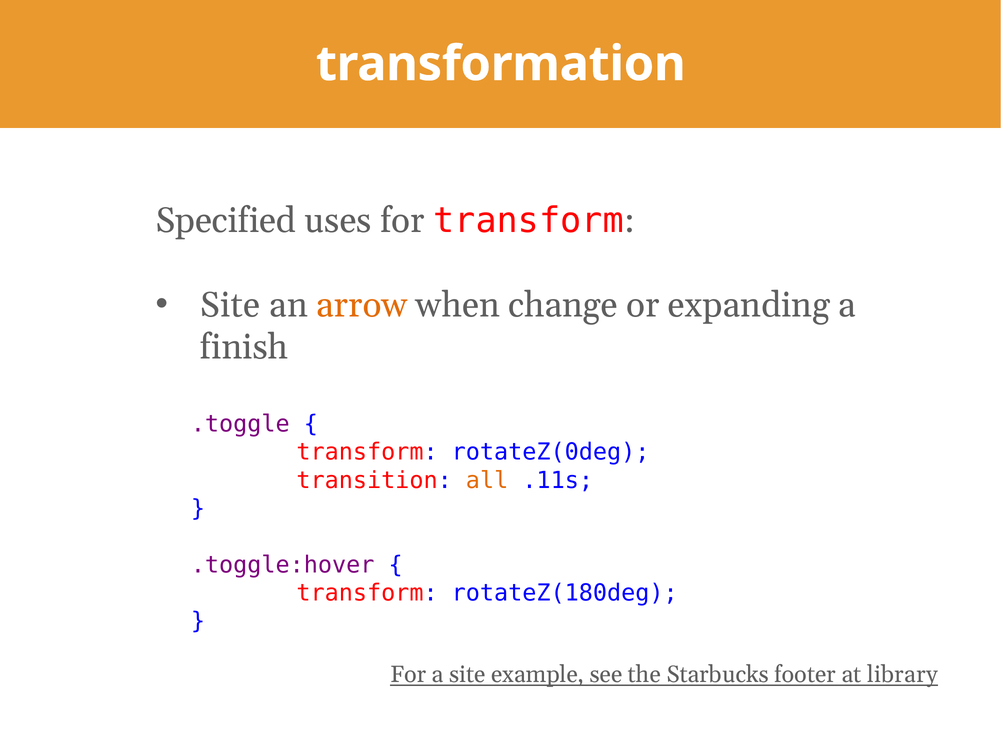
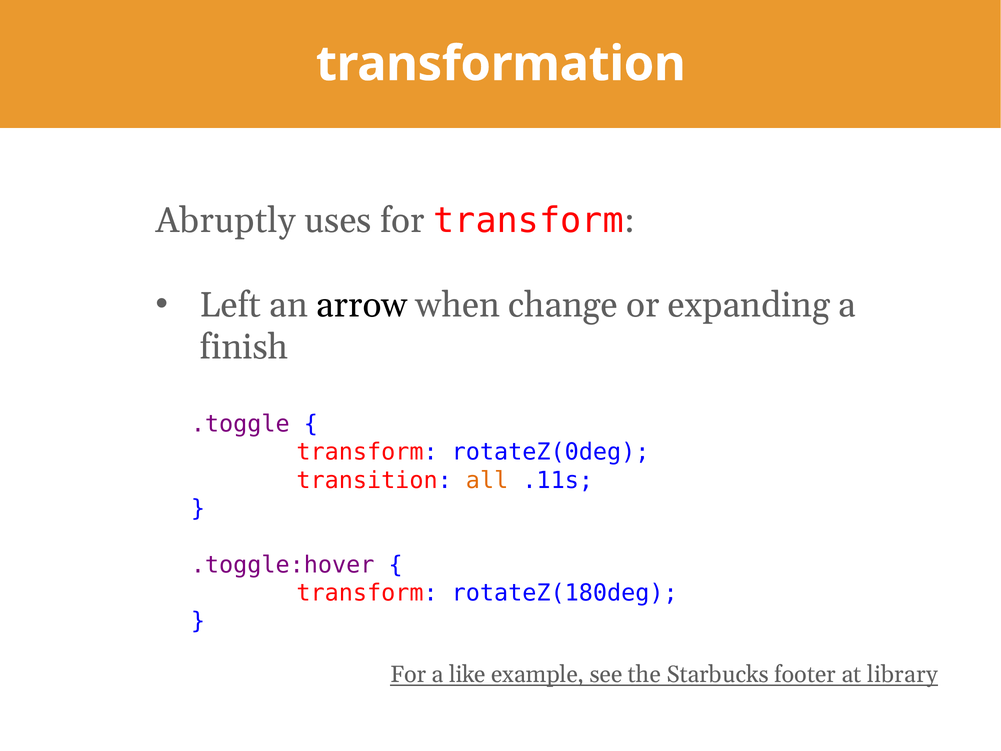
Specified: Specified -> Abruptly
Site at (230, 305): Site -> Left
arrow colour: orange -> black
a site: site -> like
